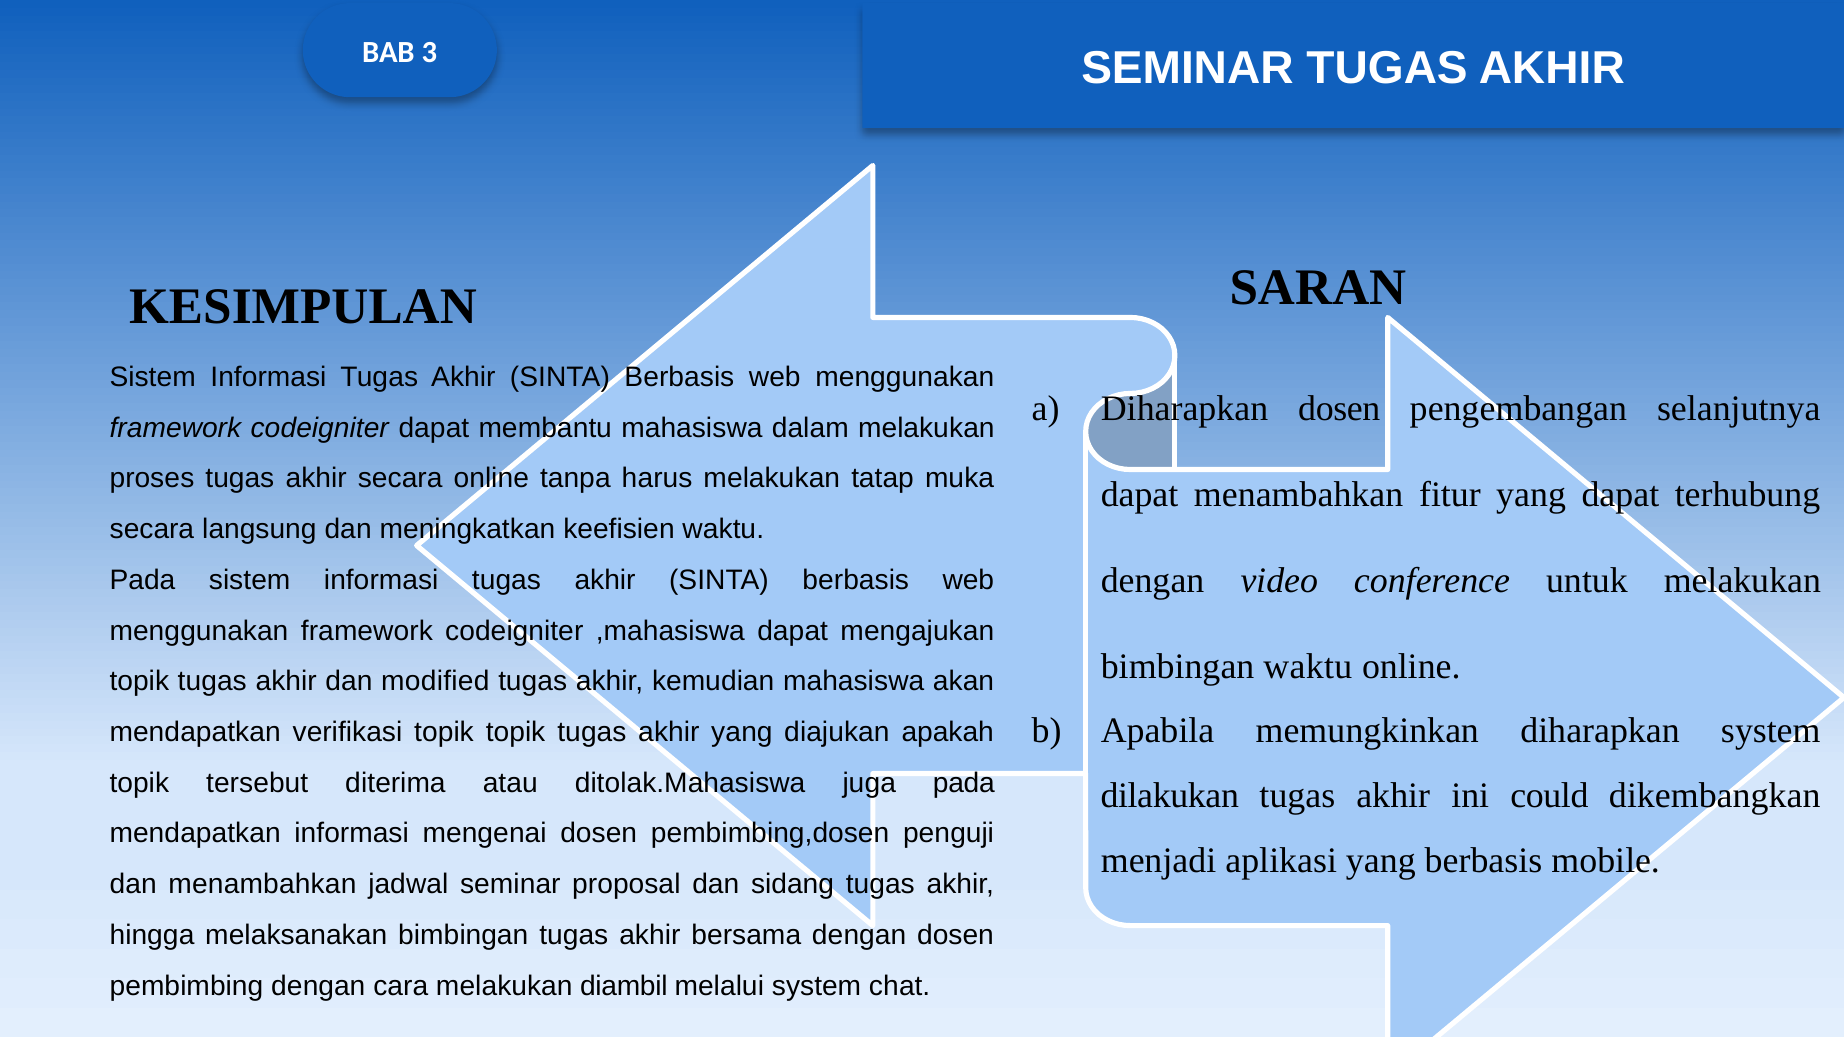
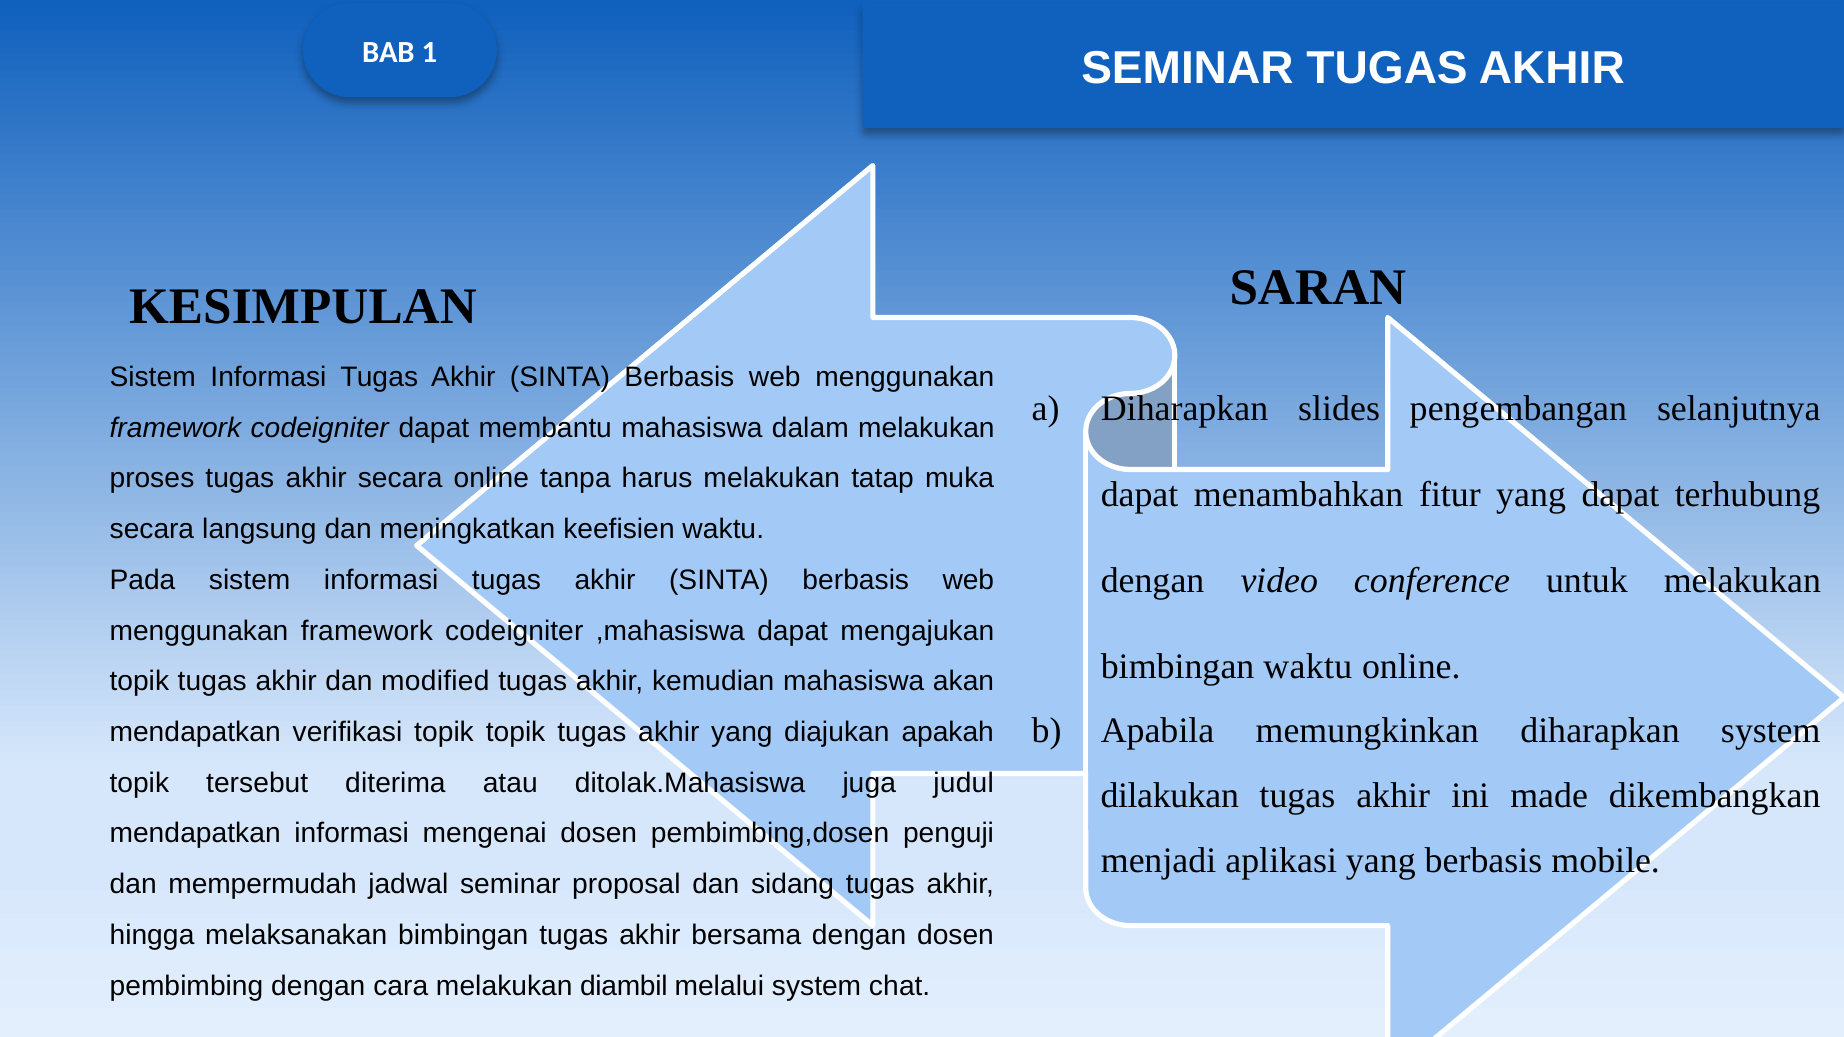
3: 3 -> 1
Diharapkan dosen: dosen -> slides
juga pada: pada -> judul
could: could -> made
dan menambahkan: menambahkan -> mempermudah
